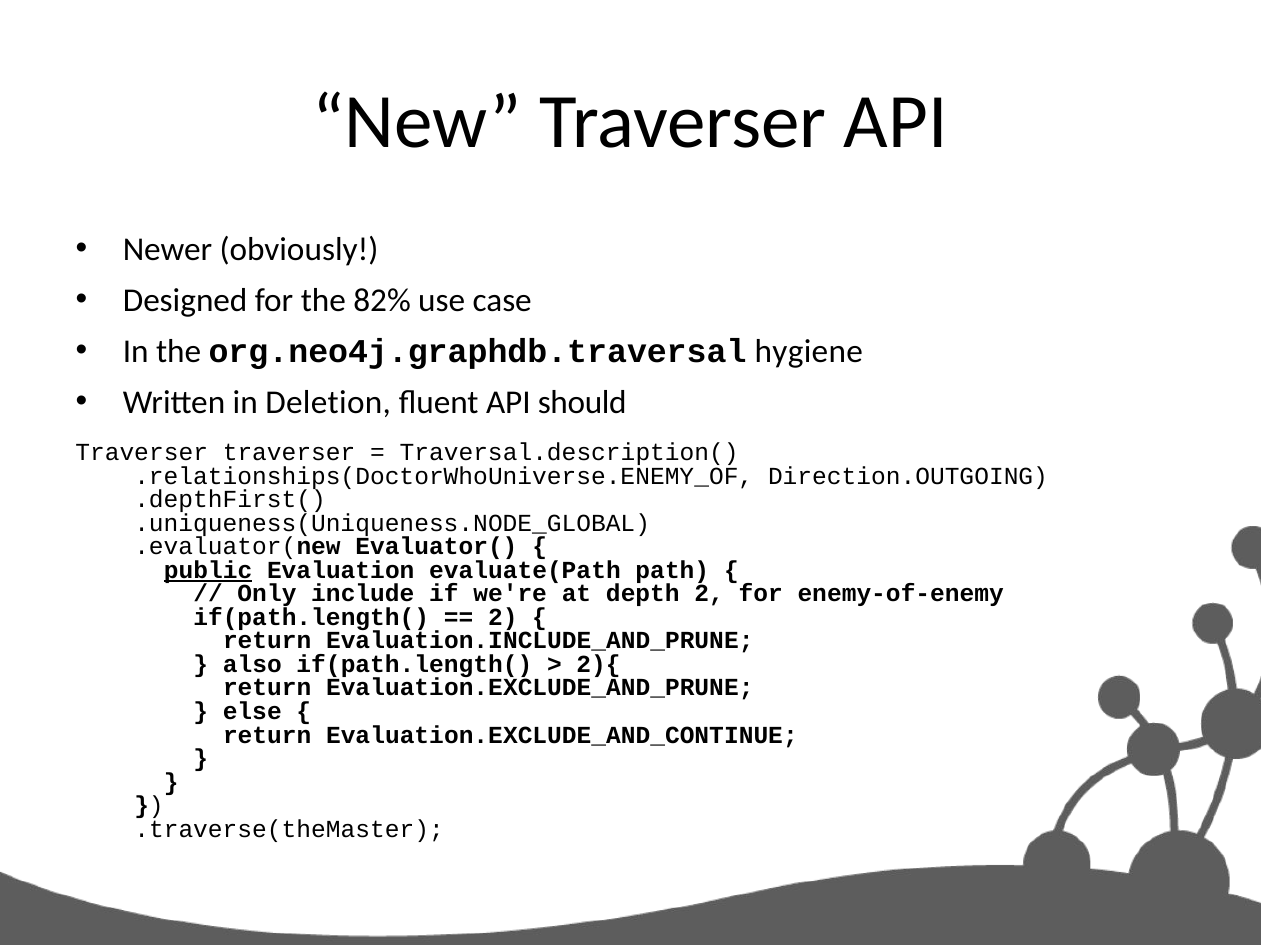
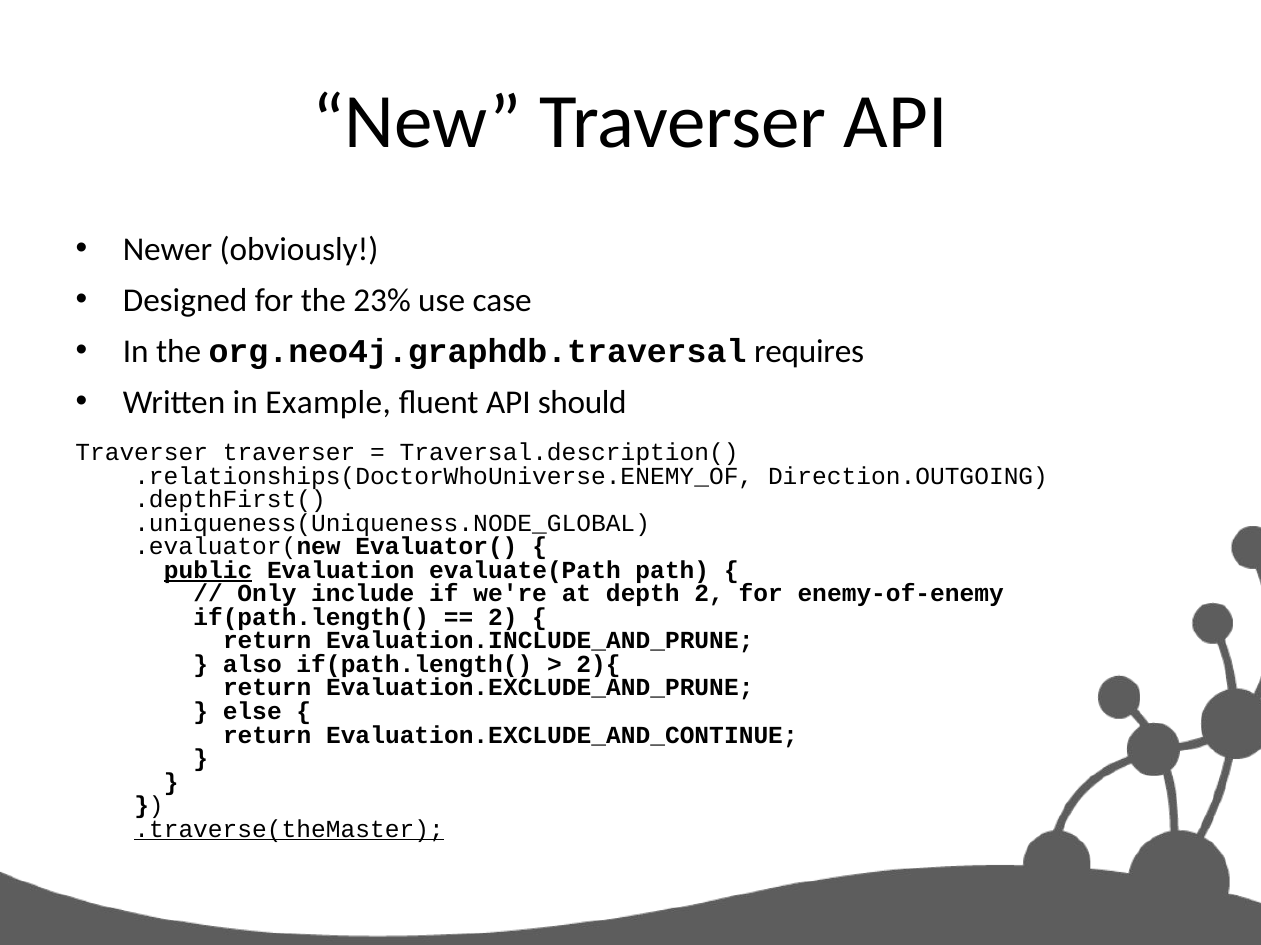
82%: 82% -> 23%
hygiene: hygiene -> requires
Deletion: Deletion -> Example
.traverse(theMaster underline: none -> present
